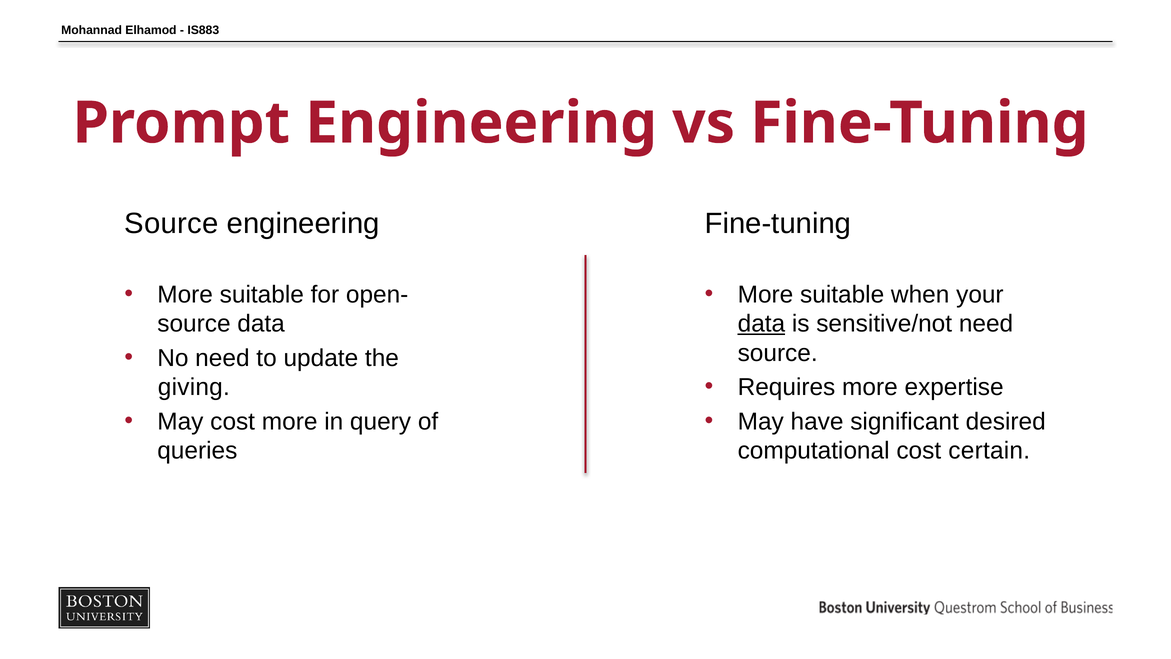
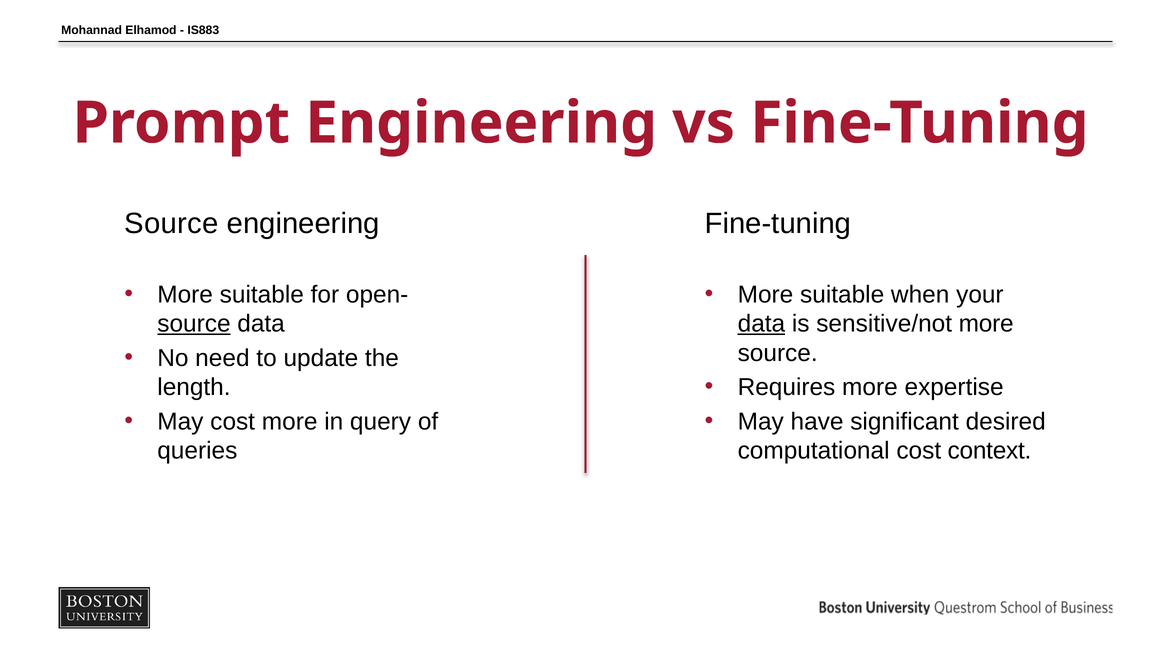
source at (194, 324) underline: none -> present
sensitive/not need: need -> more
giving: giving -> length
certain: certain -> context
